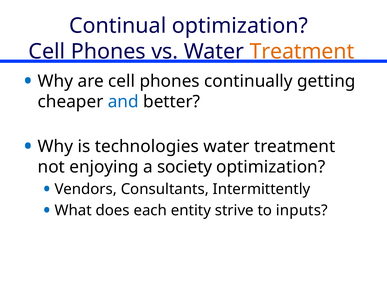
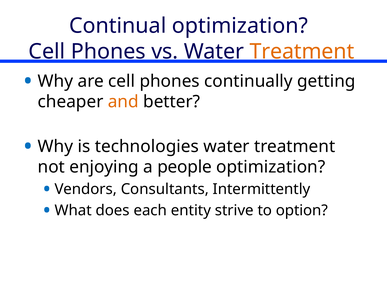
and colour: blue -> orange
society: society -> people
inputs: inputs -> option
